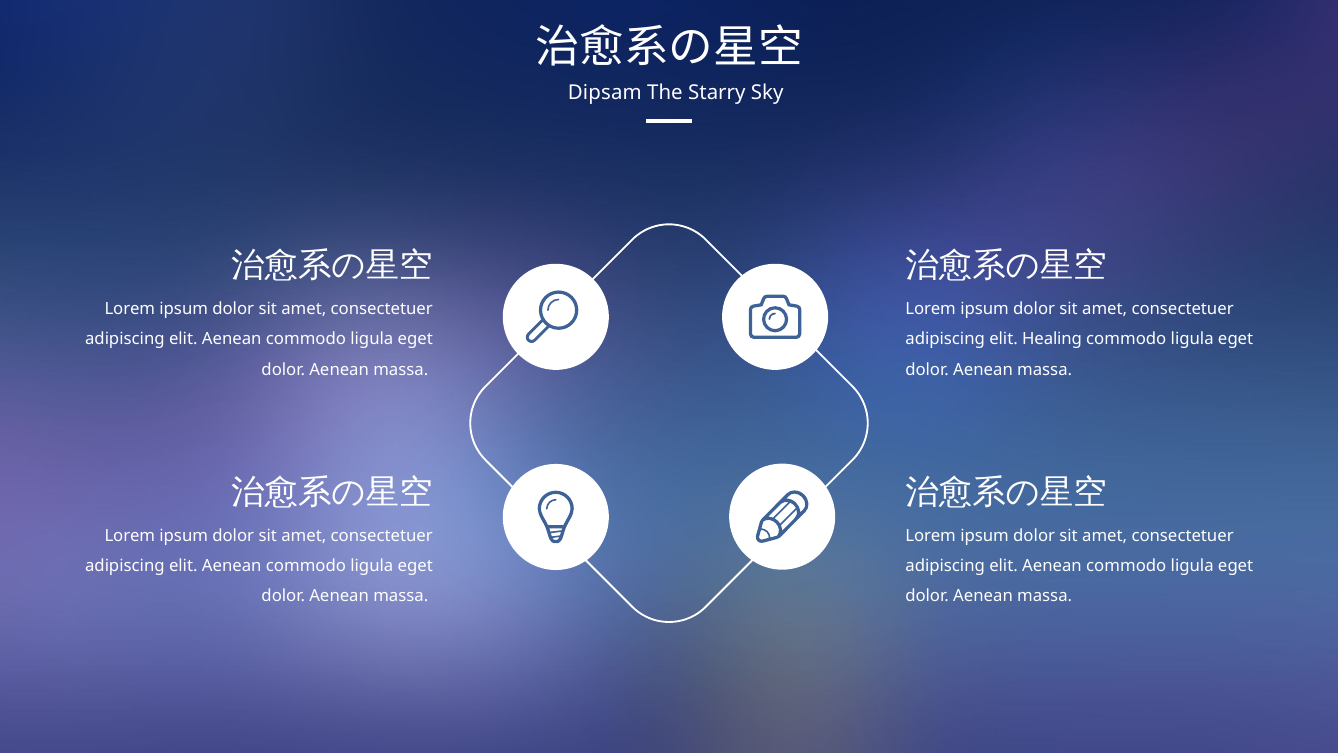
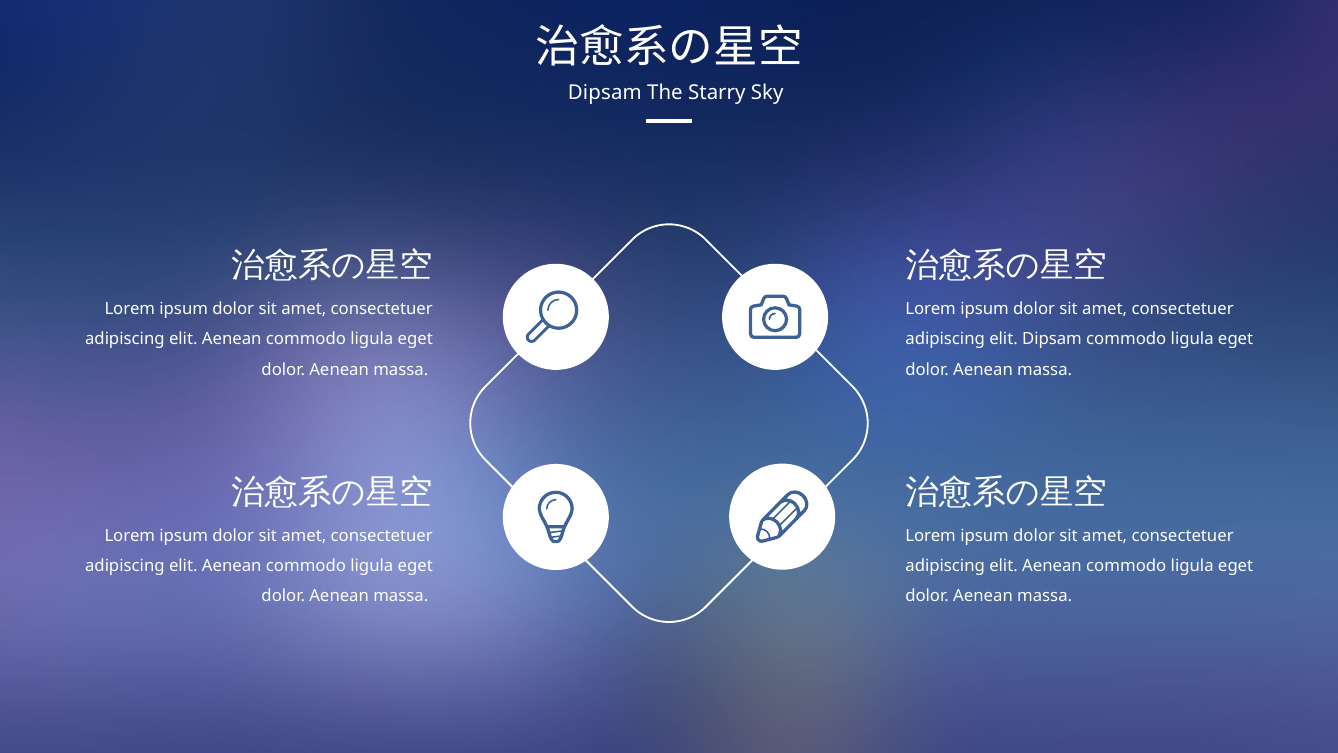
elit Healing: Healing -> Dipsam
